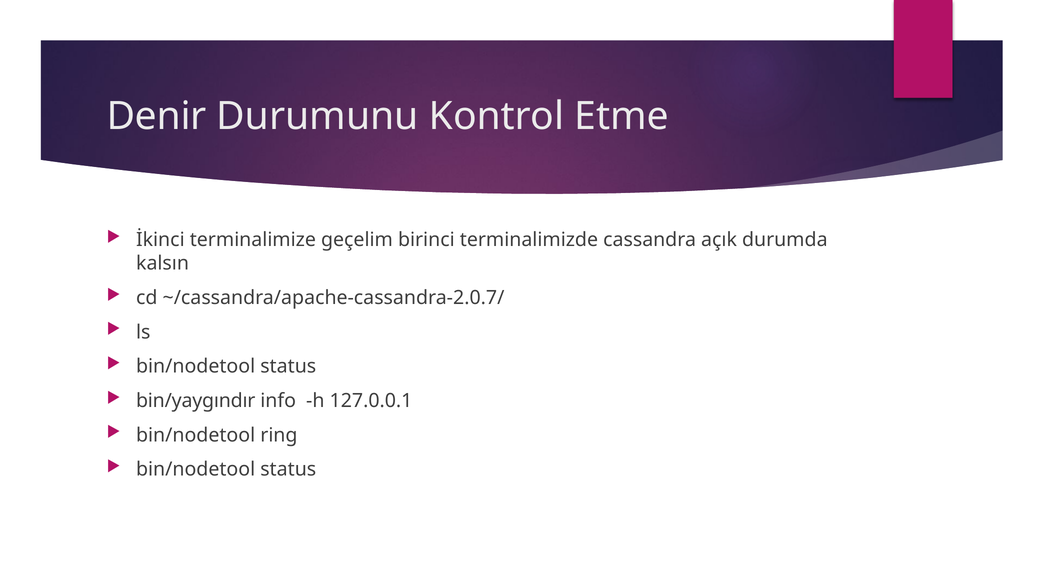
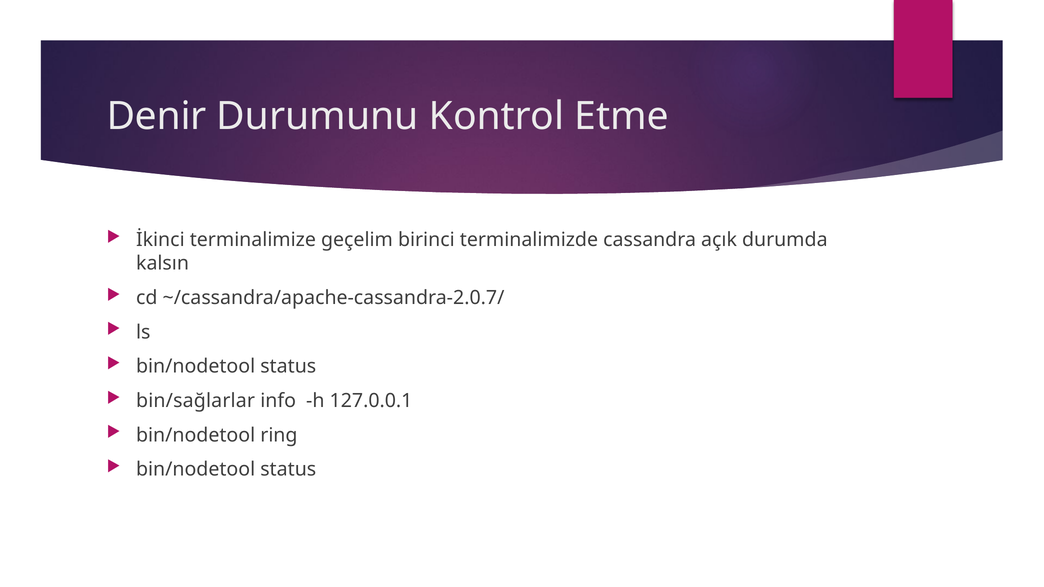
bin/yaygındır: bin/yaygındır -> bin/sağlarlar
